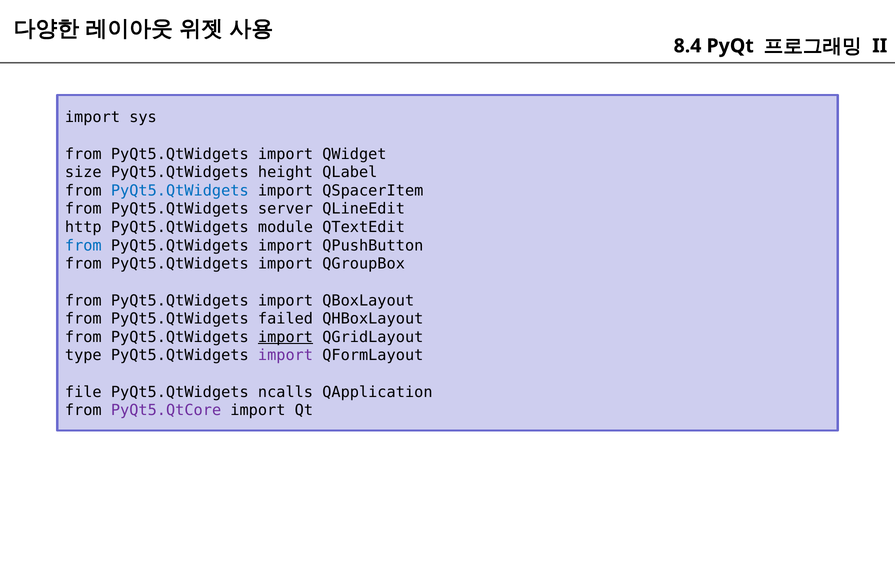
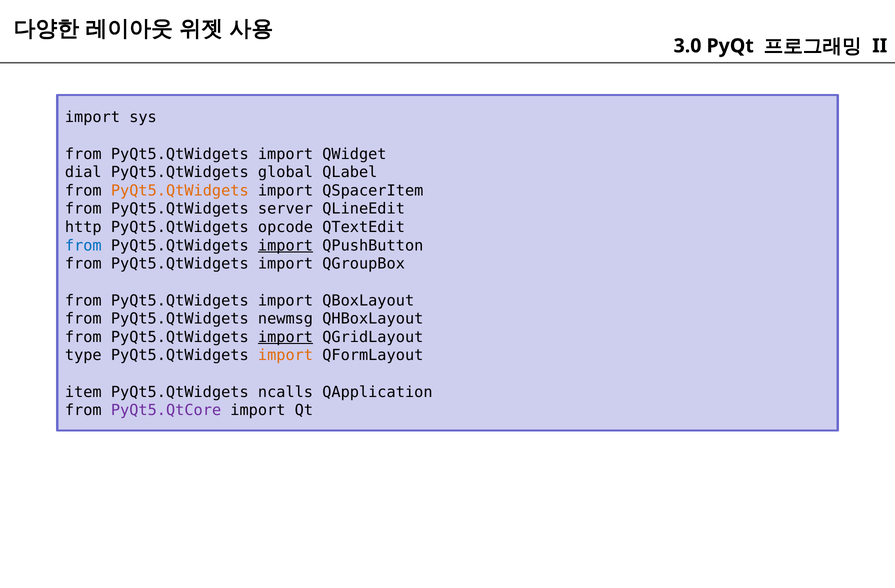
8.4: 8.4 -> 3.0
size: size -> dial
height: height -> global
PyQt5.QtWidgets at (180, 191) colour: blue -> orange
module: module -> opcode
import at (285, 246) underline: none -> present
failed: failed -> newmsg
import at (285, 355) colour: purple -> orange
file: file -> item
